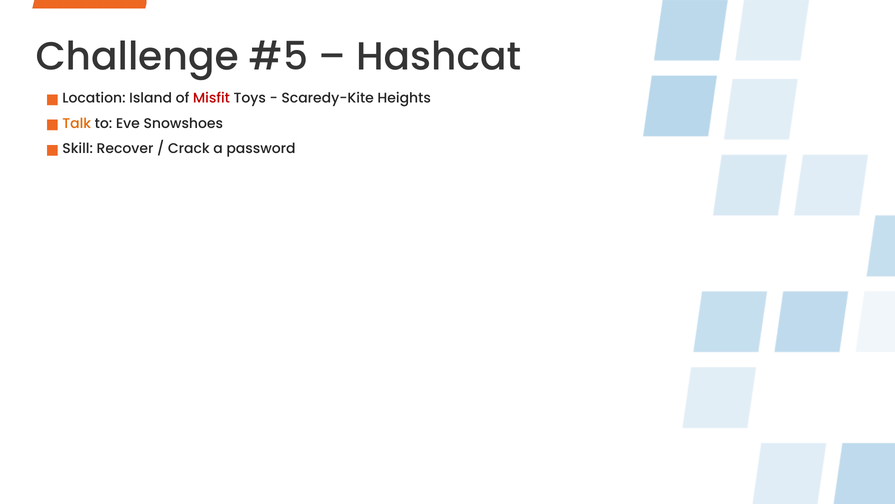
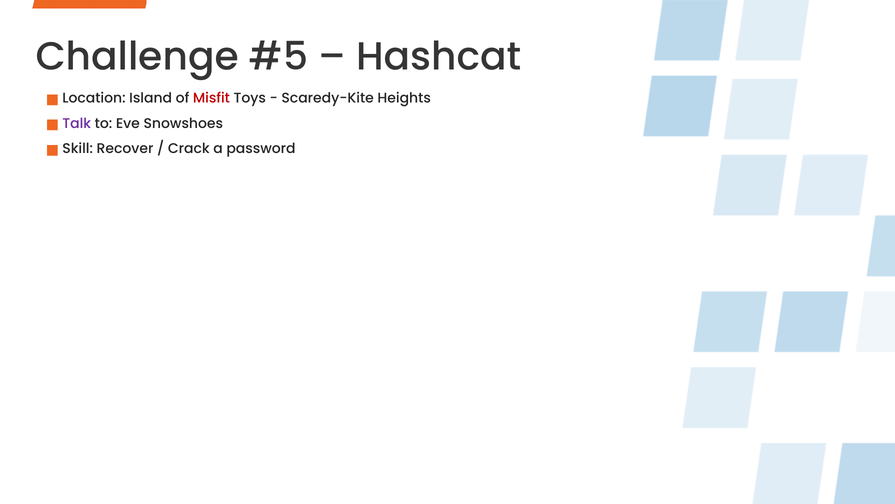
Talk colour: orange -> purple
